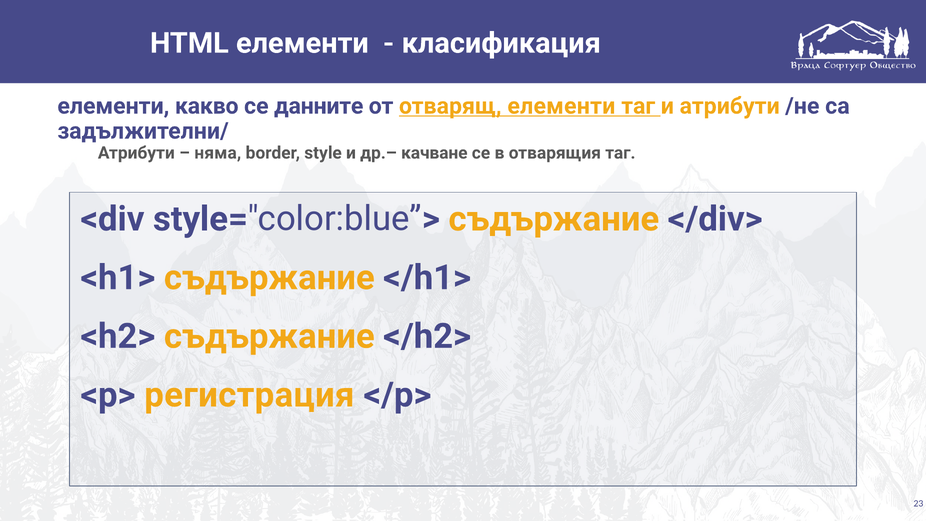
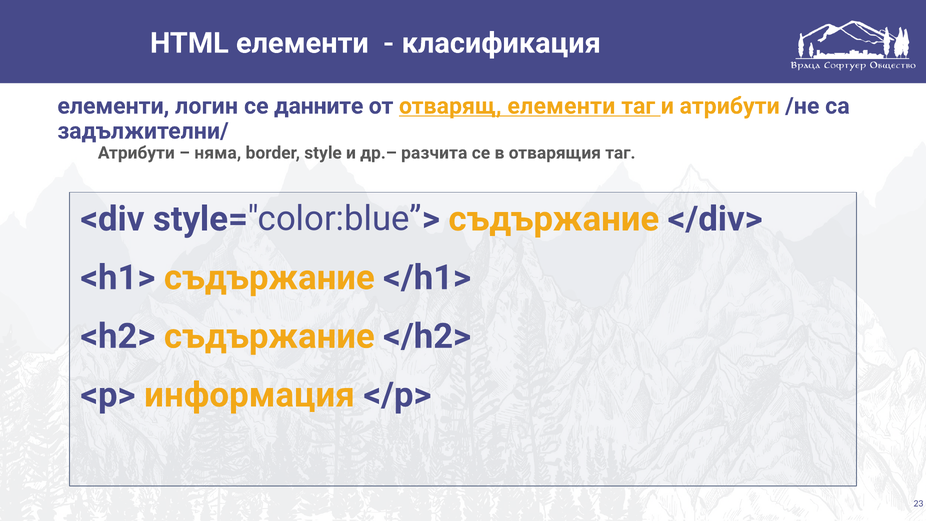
какво: какво -> логин
качване: качване -> разчита
регистрация: регистрация -> информация
